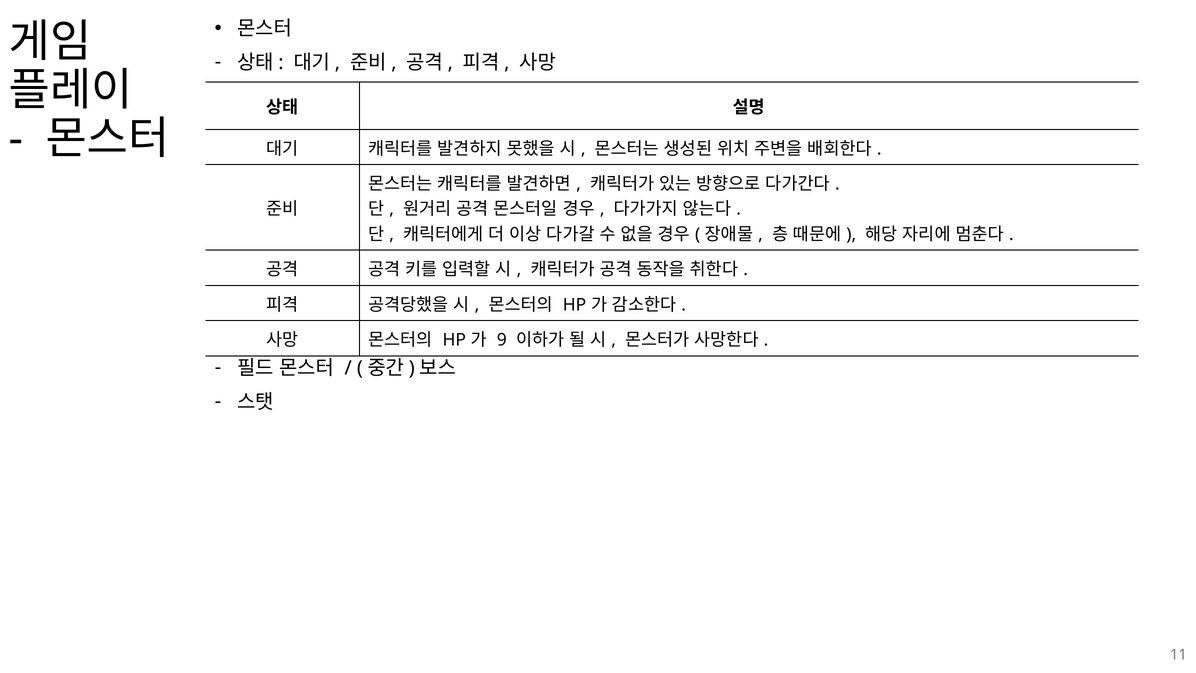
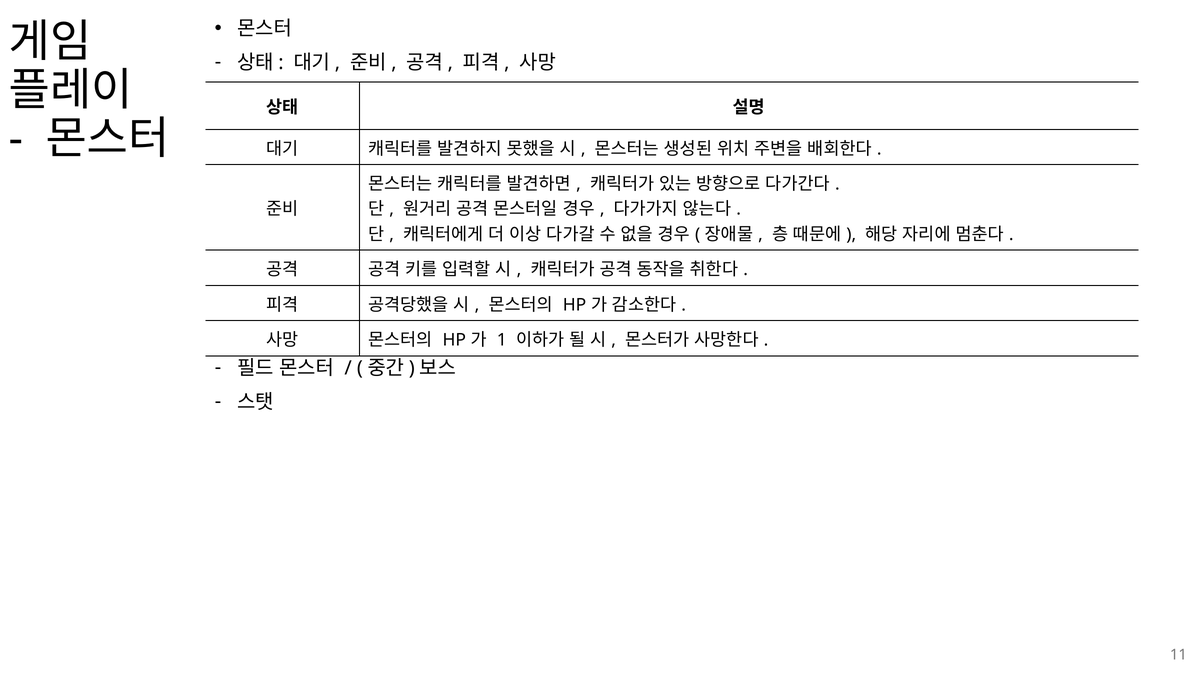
9: 9 -> 1
